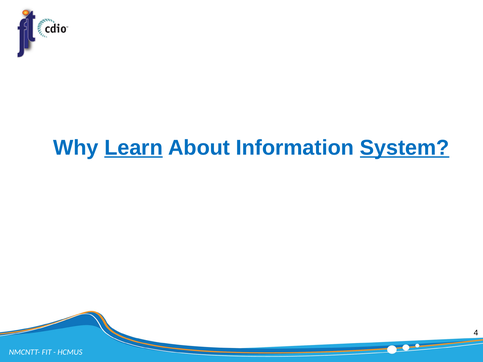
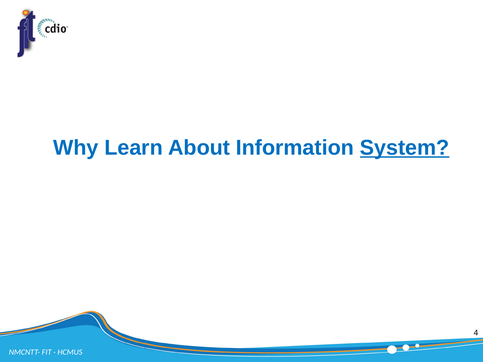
Learn underline: present -> none
